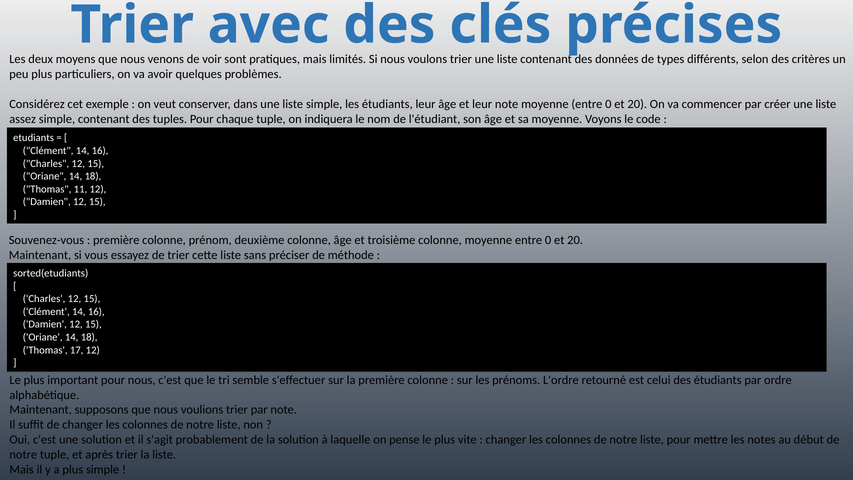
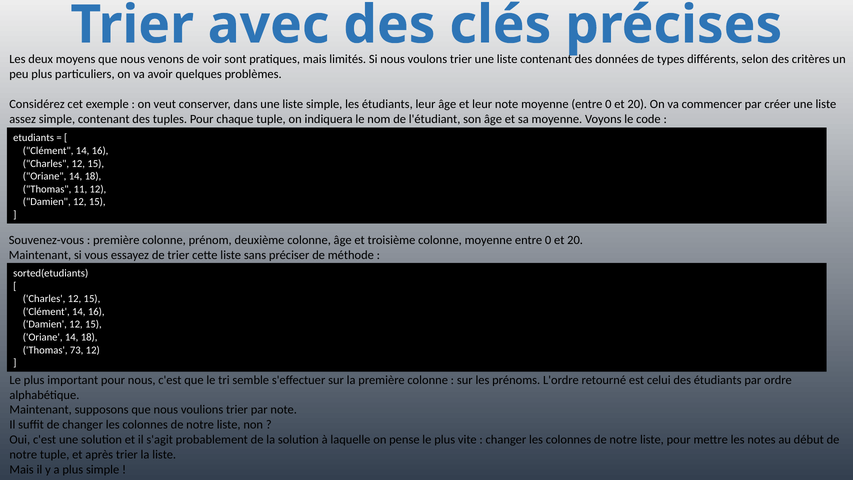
17: 17 -> 73
